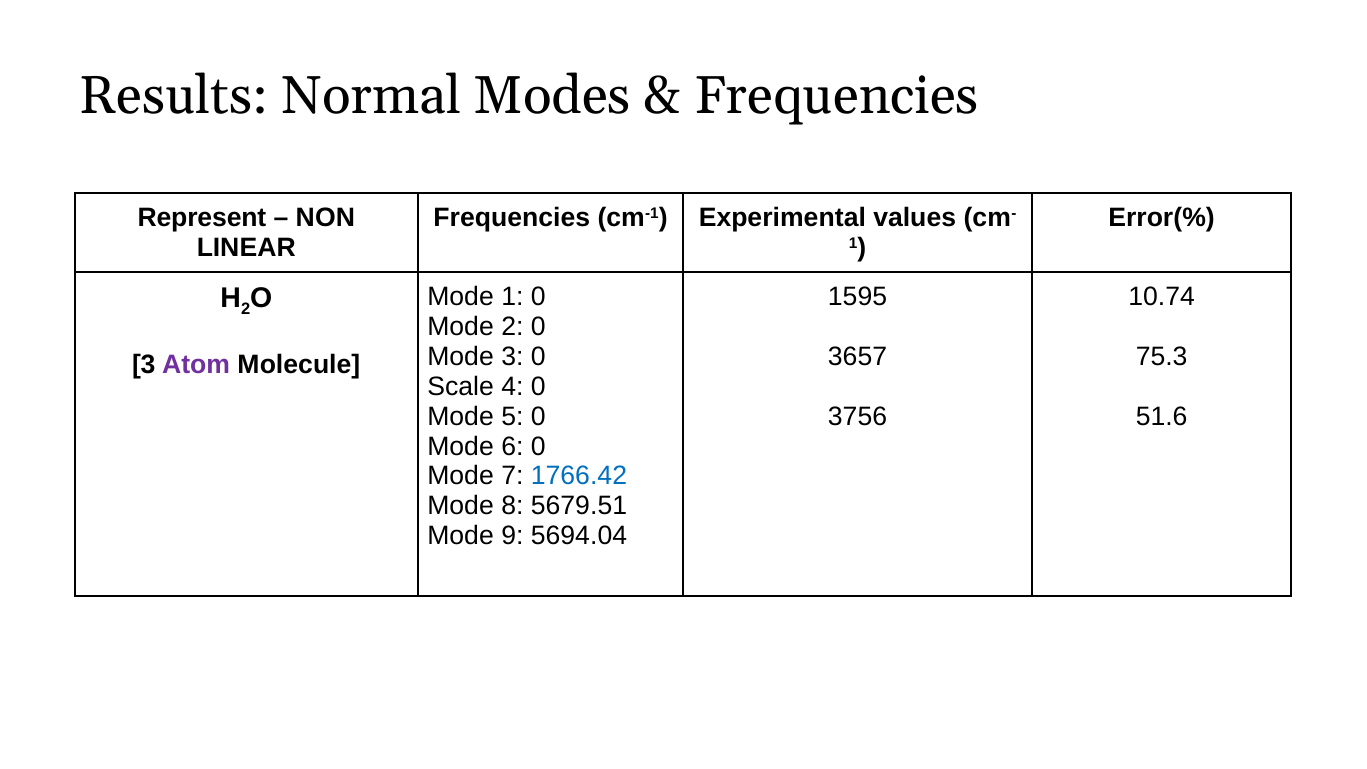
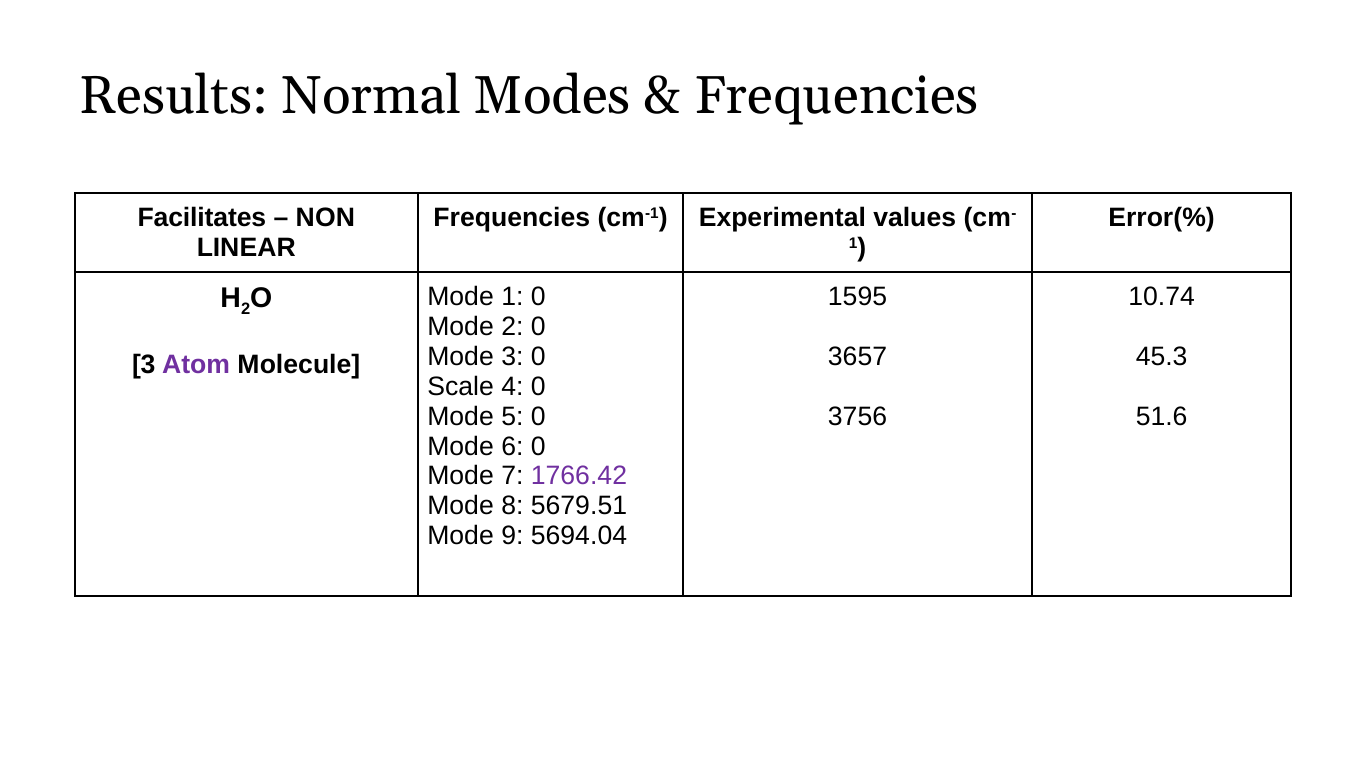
Represent: Represent -> Facilitates
75.3: 75.3 -> 45.3
1766.42 colour: blue -> purple
